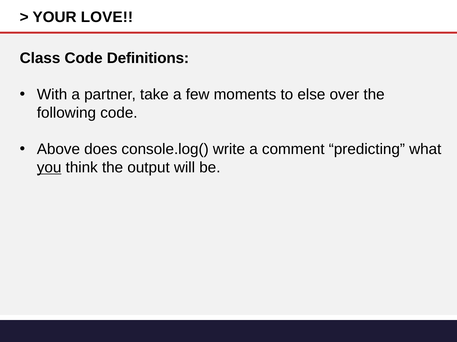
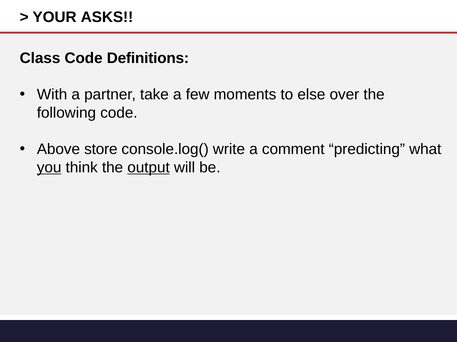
LOVE: LOVE -> ASKS
does: does -> store
output underline: none -> present
